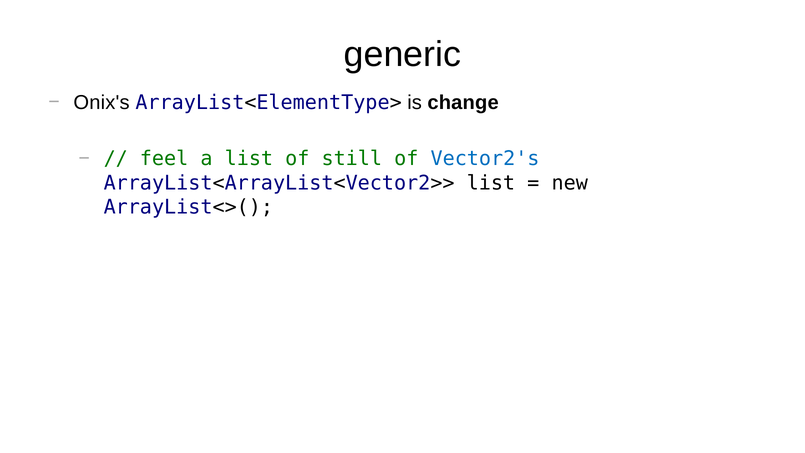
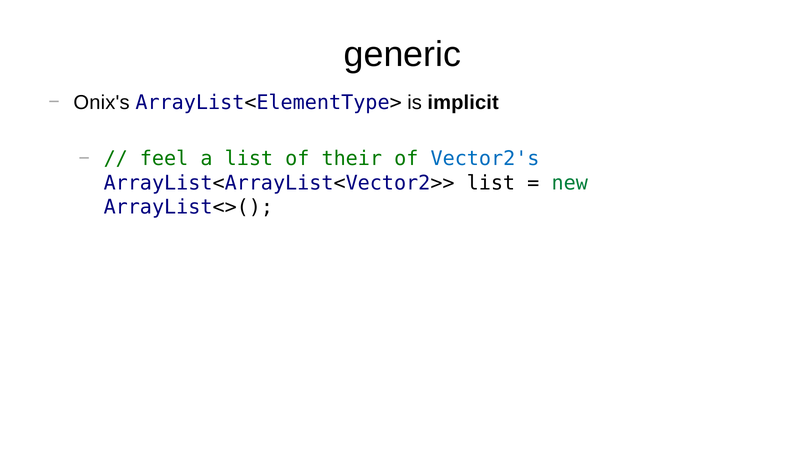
change: change -> implicit
still: still -> their
new colour: black -> green
